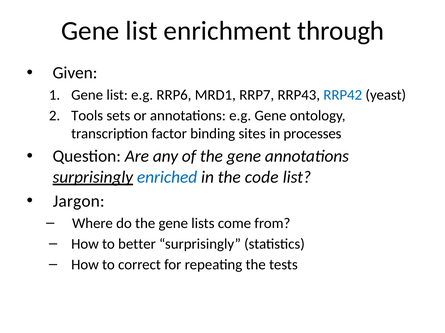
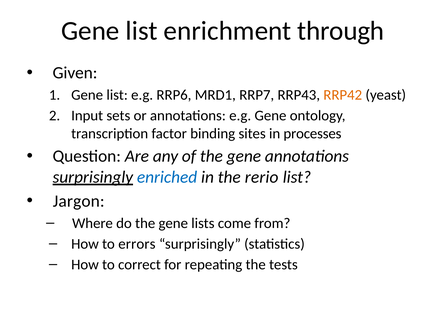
RRP42 colour: blue -> orange
Tools: Tools -> Input
code: code -> rerio
better: better -> errors
